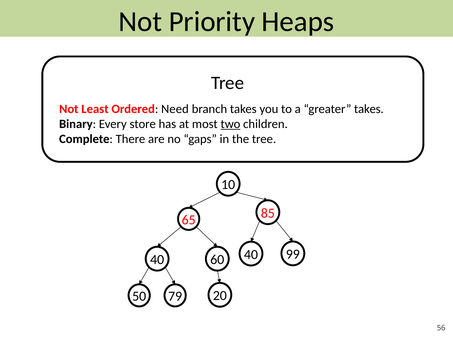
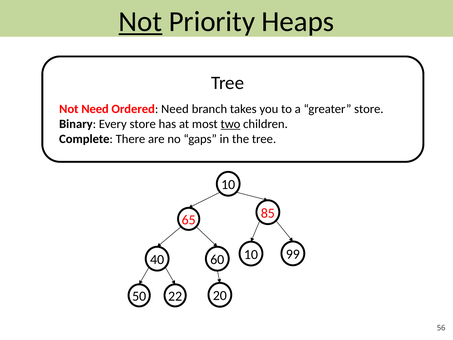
Not at (140, 22) underline: none -> present
Not Least: Least -> Need
greater takes: takes -> store
40 40: 40 -> 10
79: 79 -> 22
